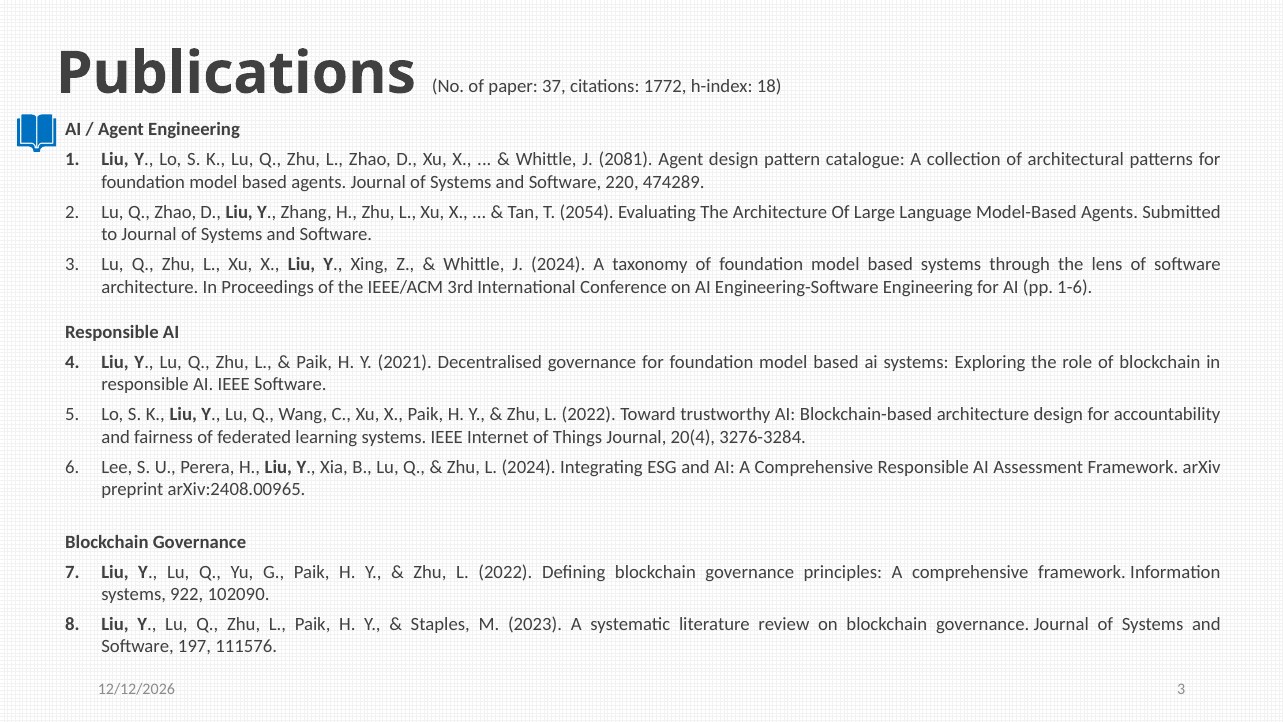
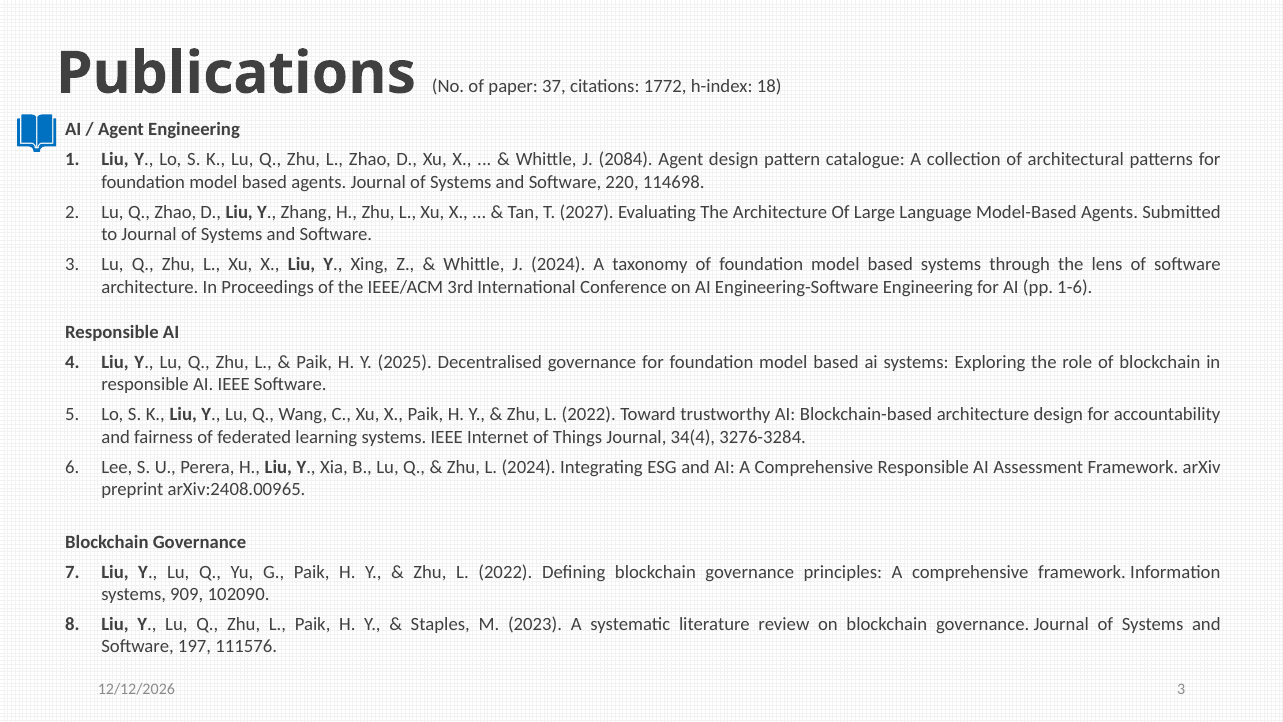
2081: 2081 -> 2084
474289: 474289 -> 114698
2054: 2054 -> 2027
2021: 2021 -> 2025
20(4: 20(4 -> 34(4
922: 922 -> 909
